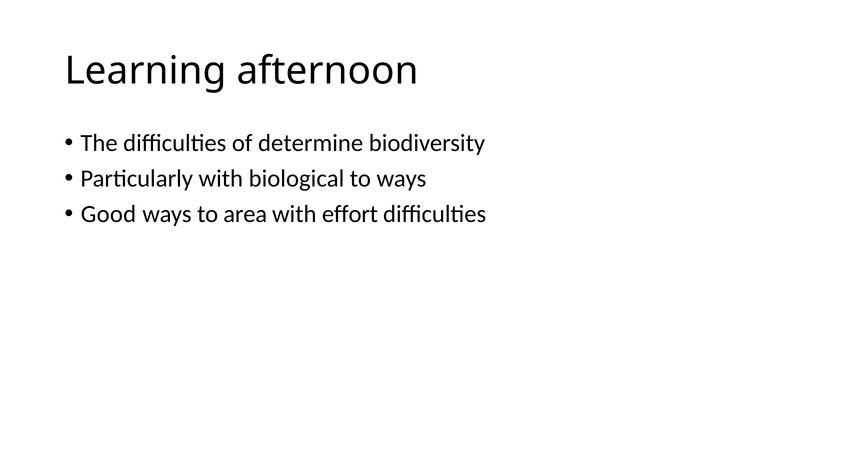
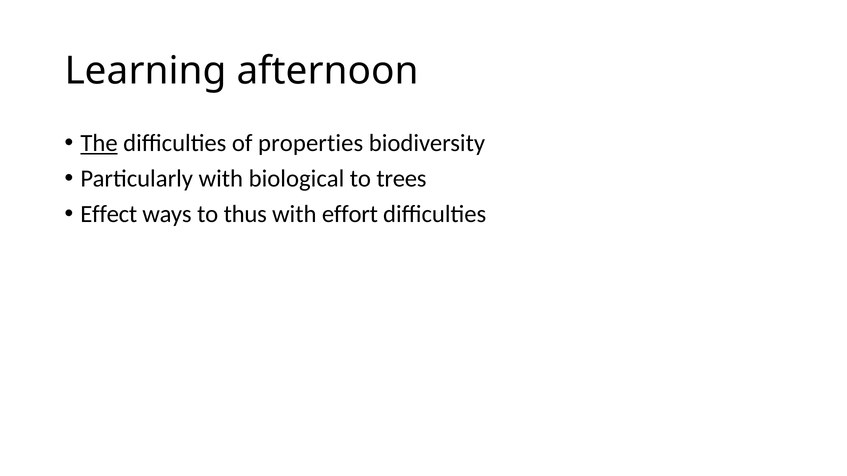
The underline: none -> present
determine: determine -> properties
to ways: ways -> trees
Good: Good -> Effect
area: area -> thus
